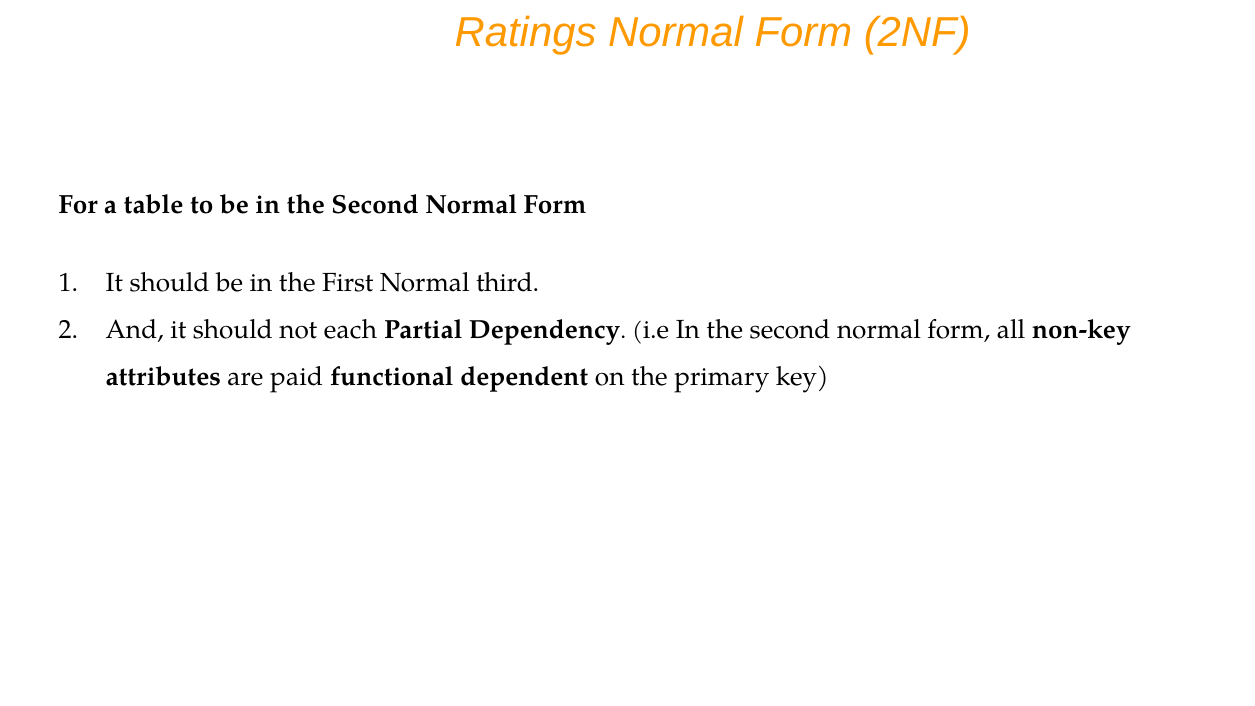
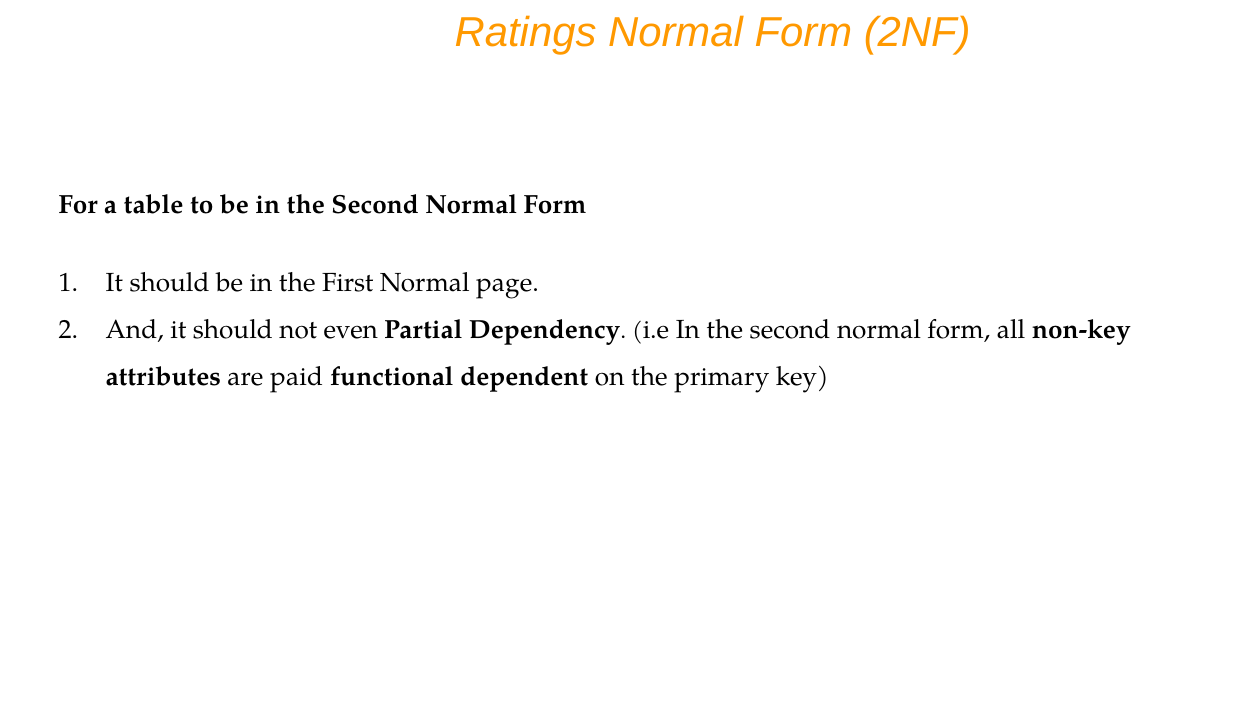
third: third -> page
each: each -> even
